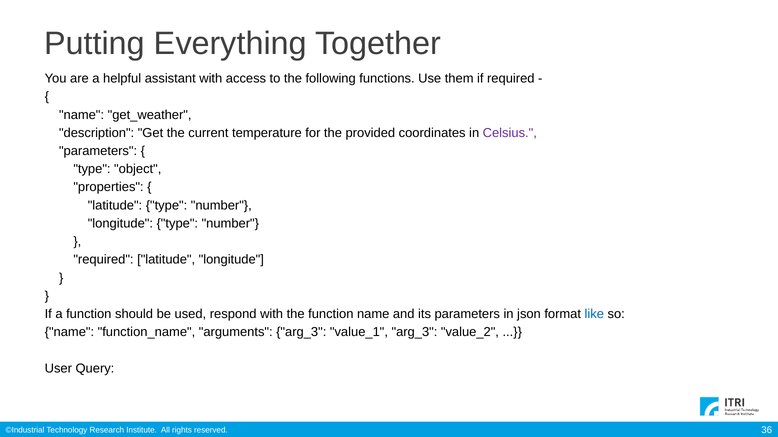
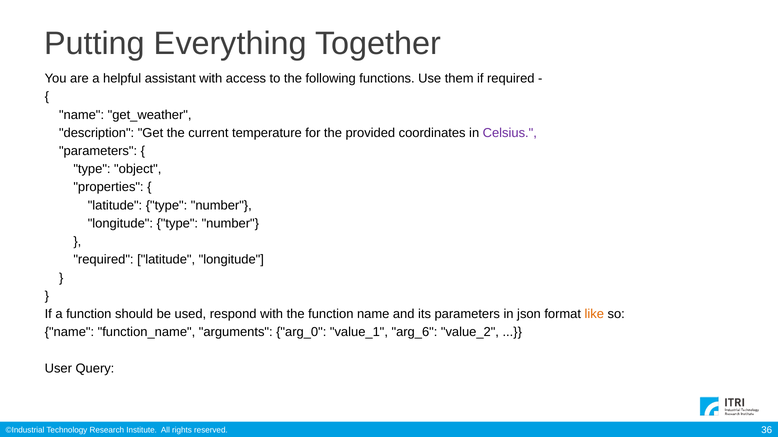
like colour: blue -> orange
arguments arg_3: arg_3 -> arg_0
value_1 arg_3: arg_3 -> arg_6
